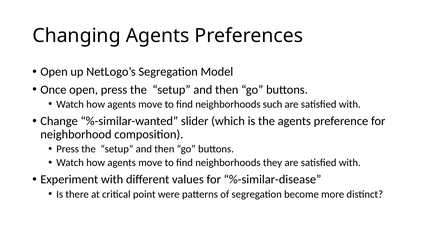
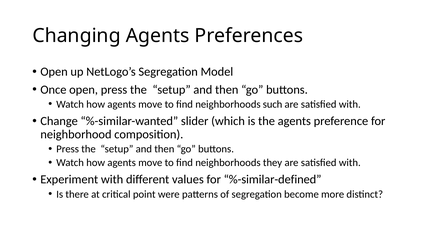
%-similar-disease: %-similar-disease -> %-similar-defined
